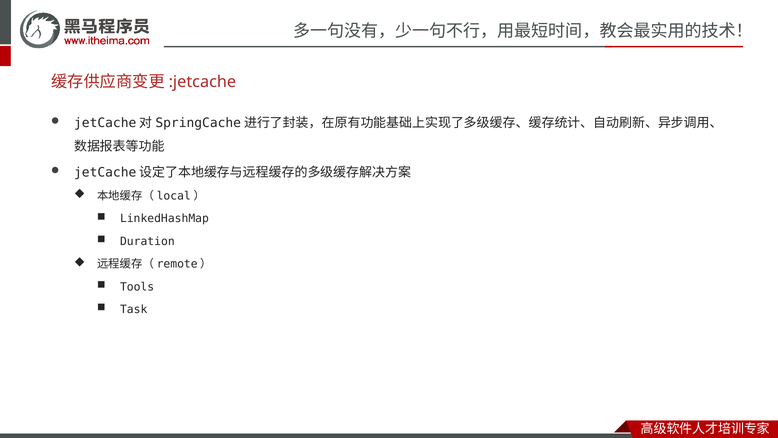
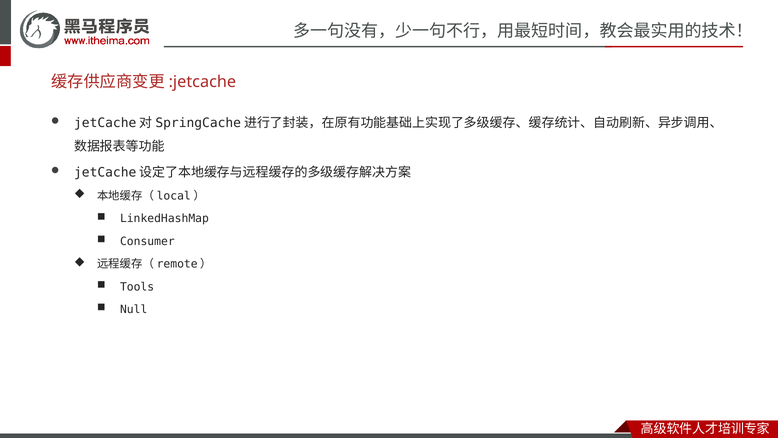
Duration: Duration -> Consumer
Task: Task -> Null
